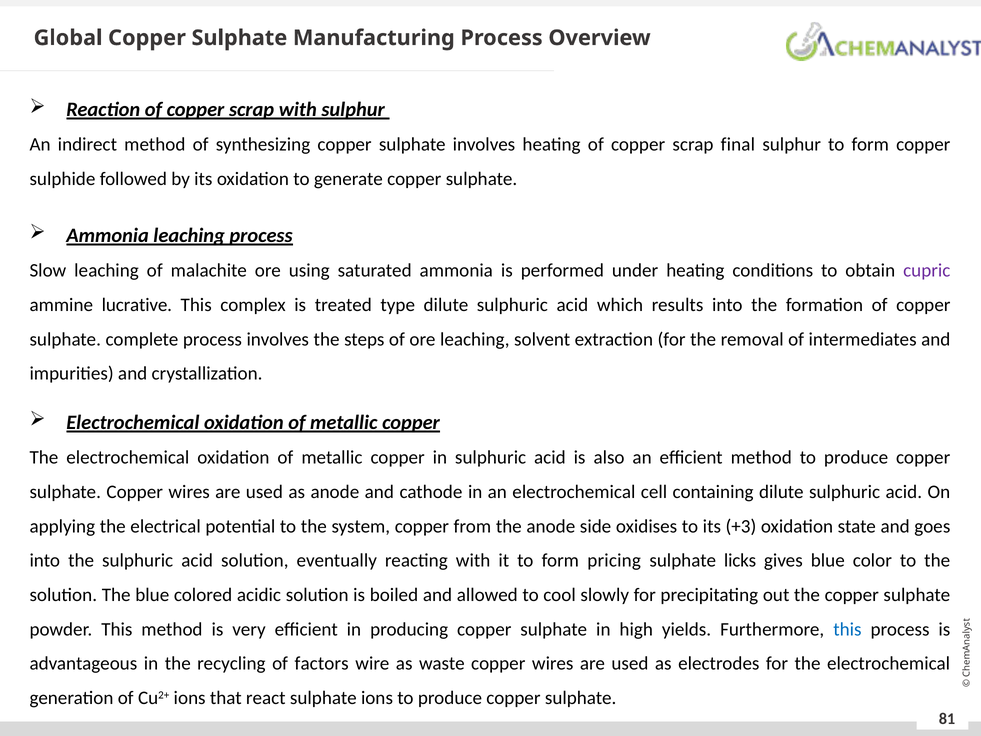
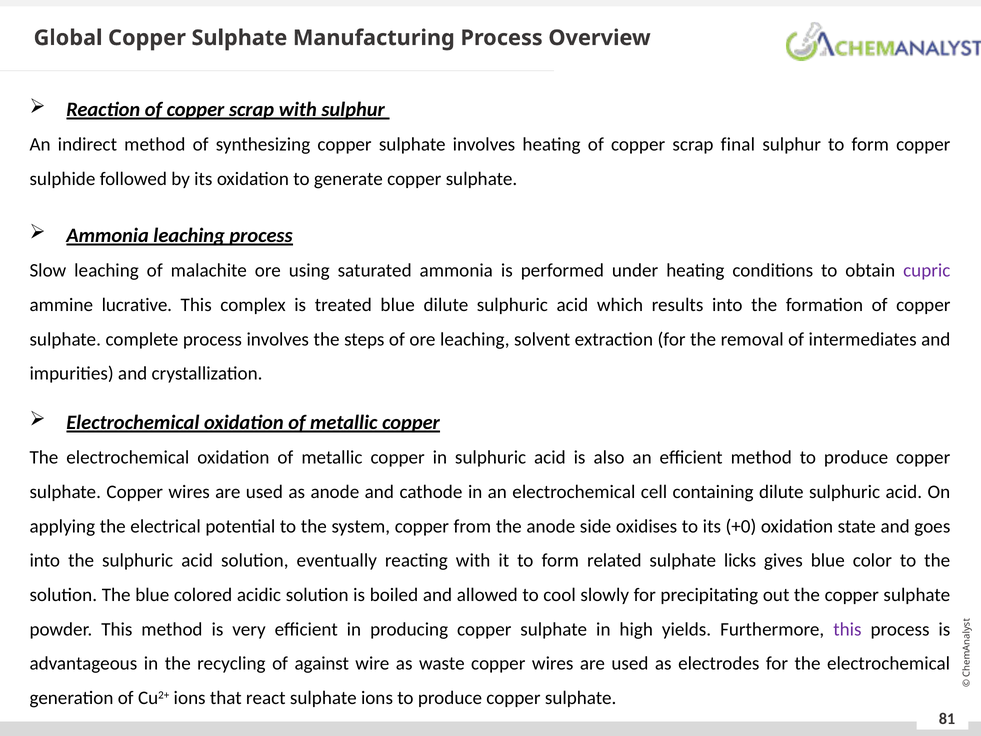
treated type: type -> blue
+3: +3 -> +0
pricing: pricing -> related
this at (847, 629) colour: blue -> purple
factors: factors -> against
